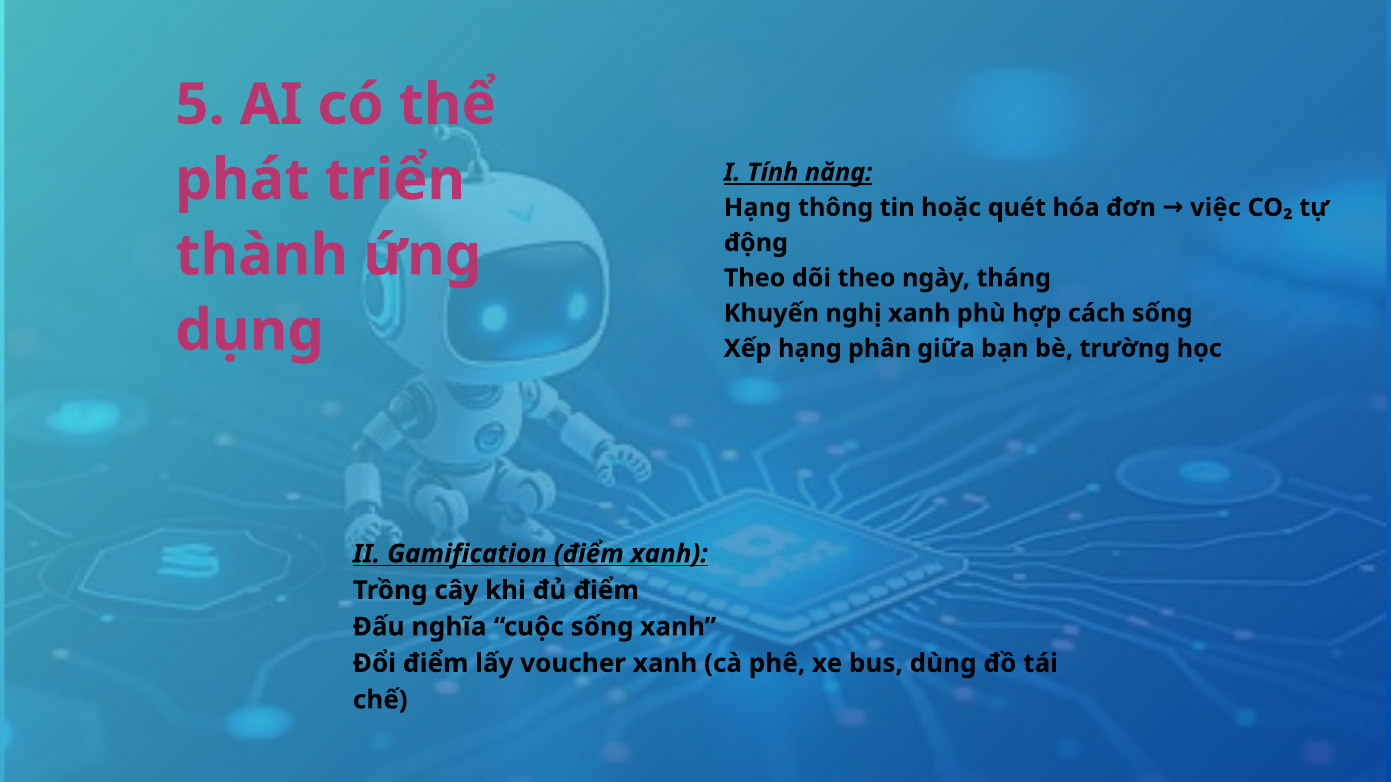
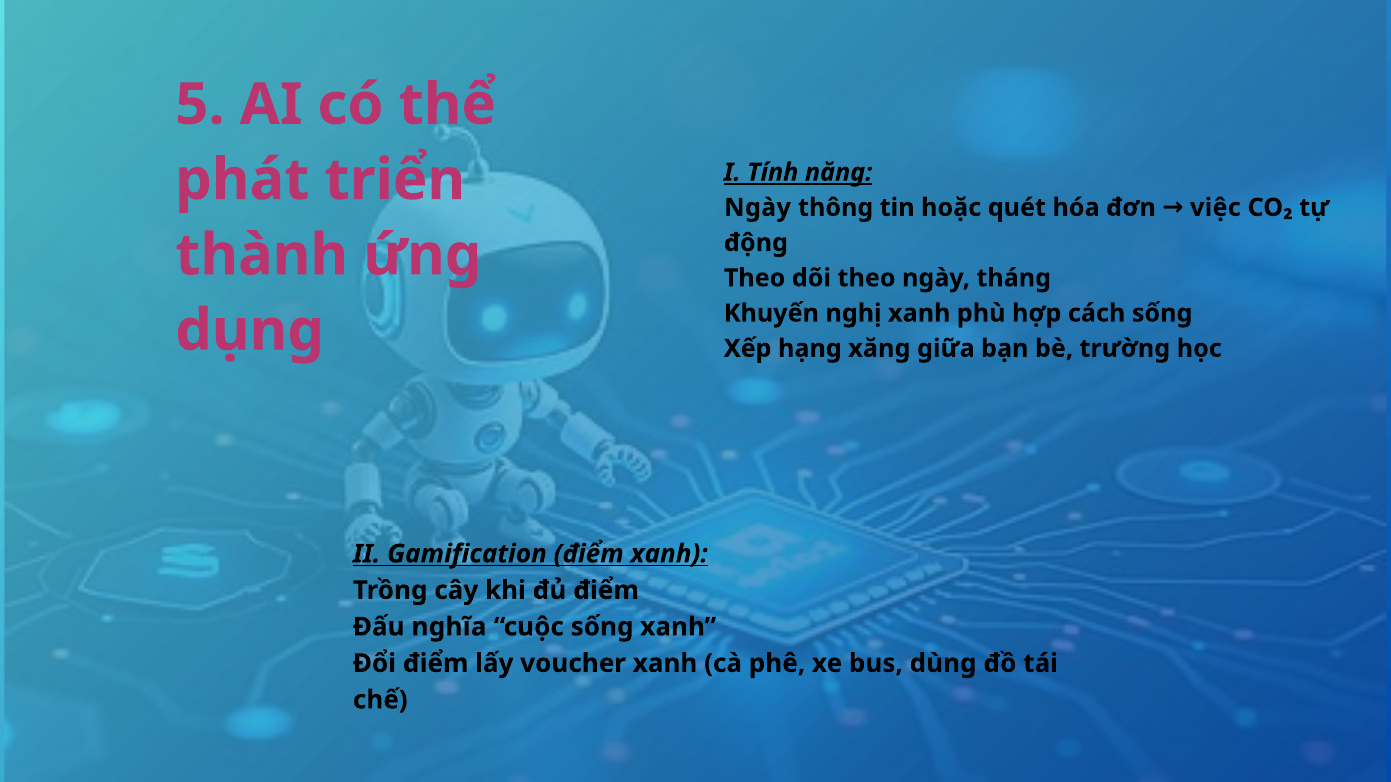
Hạng at (758, 208): Hạng -> Ngày
phân: phân -> xăng
